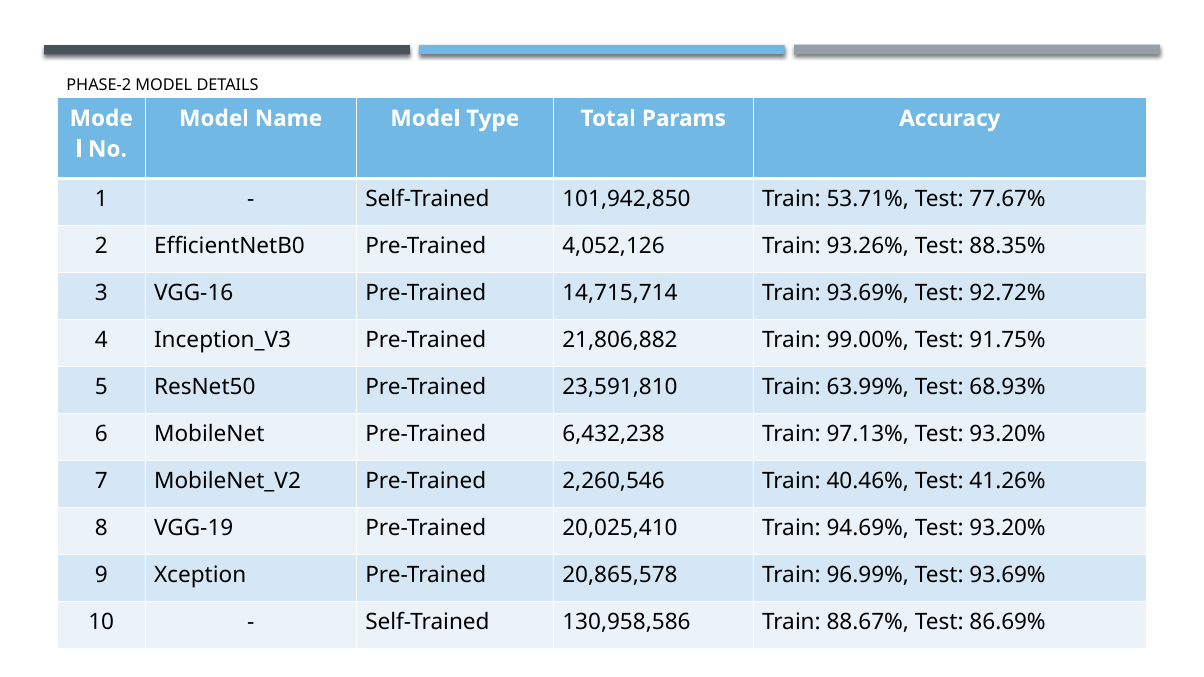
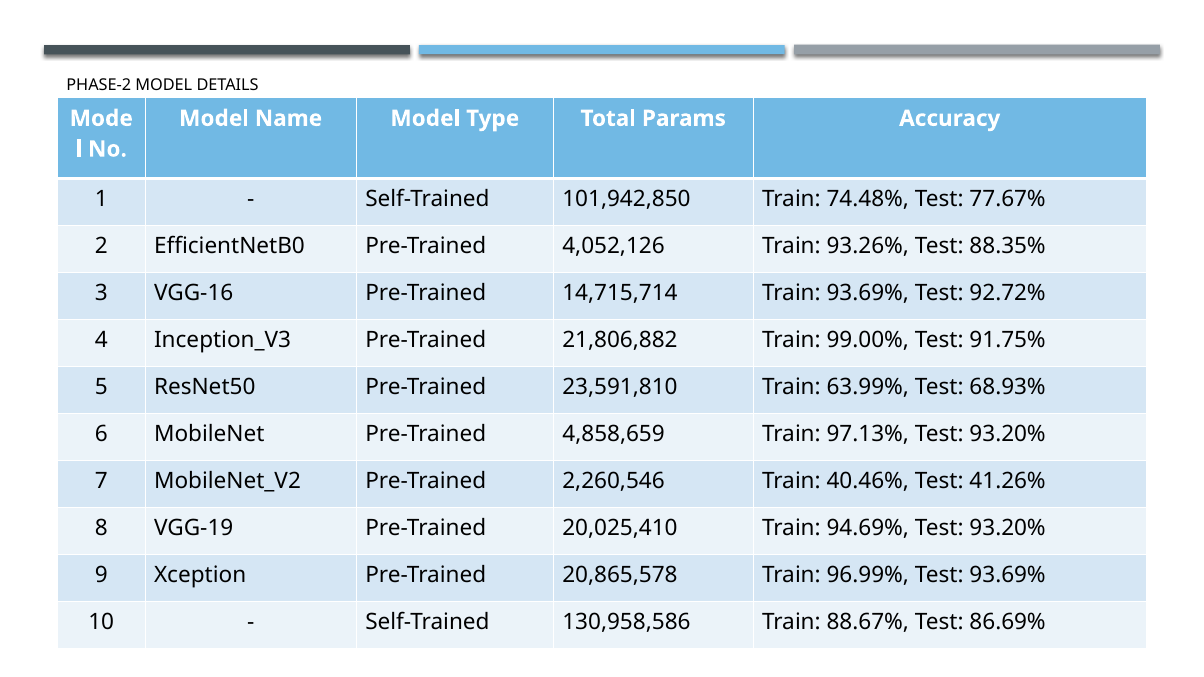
53.71%: 53.71% -> 74.48%
6,432,238: 6,432,238 -> 4,858,659
